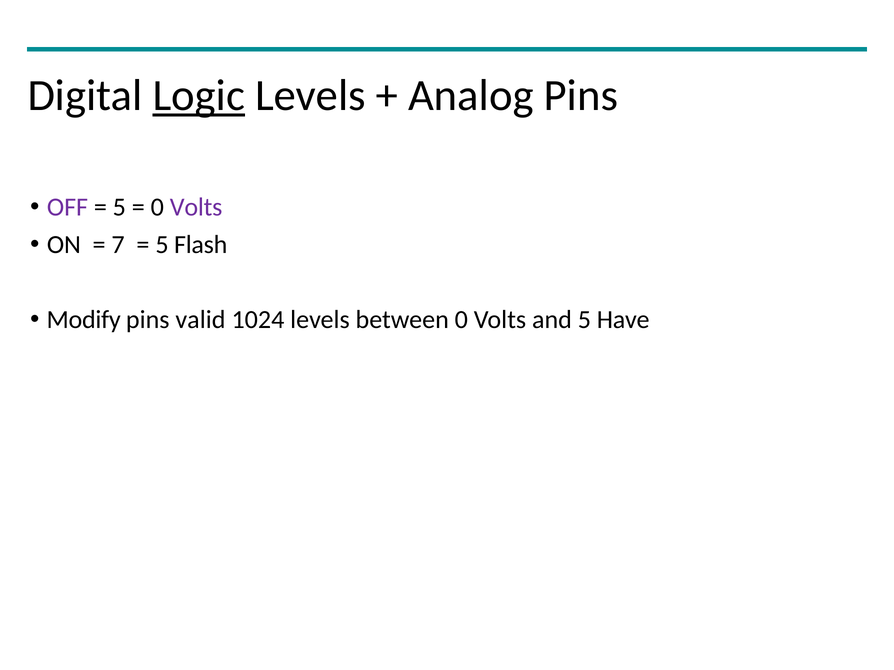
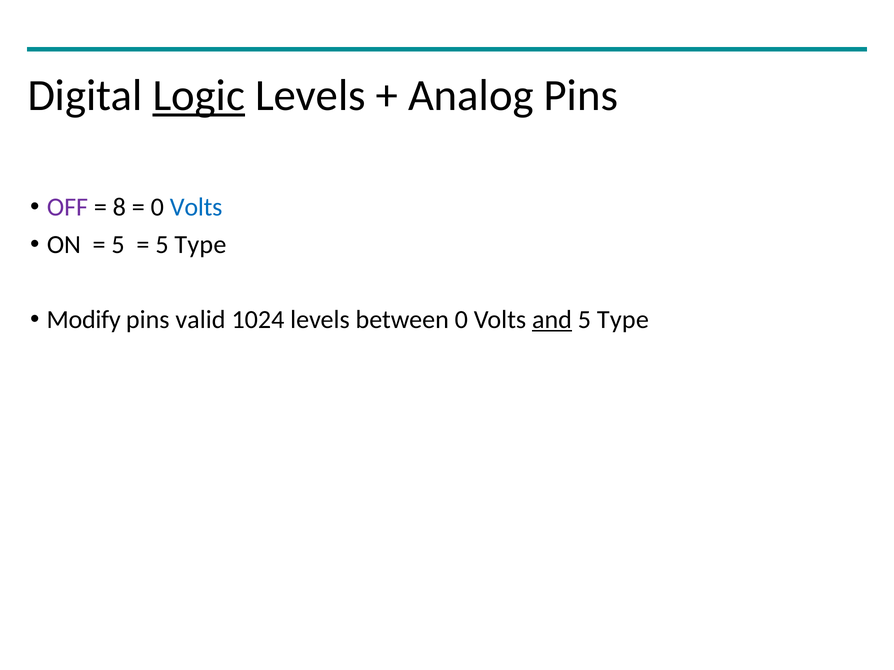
5 at (119, 207): 5 -> 8
Volts at (196, 207) colour: purple -> blue
7 at (118, 245): 7 -> 5
Flash at (201, 245): Flash -> Type
and underline: none -> present
Have at (623, 320): Have -> Type
